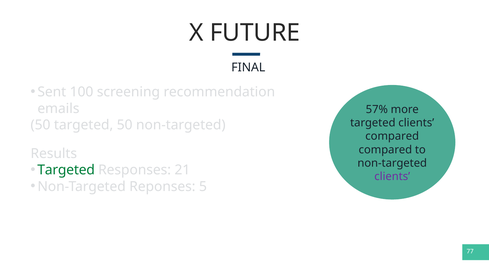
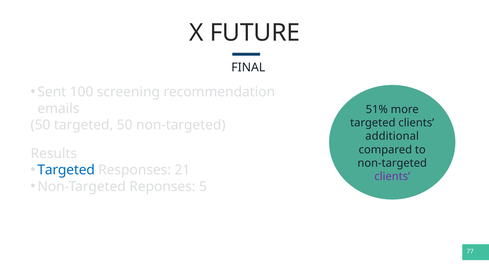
57%: 57% -> 51%
compared at (392, 136): compared -> additional
Targeted at (66, 170) colour: green -> blue
